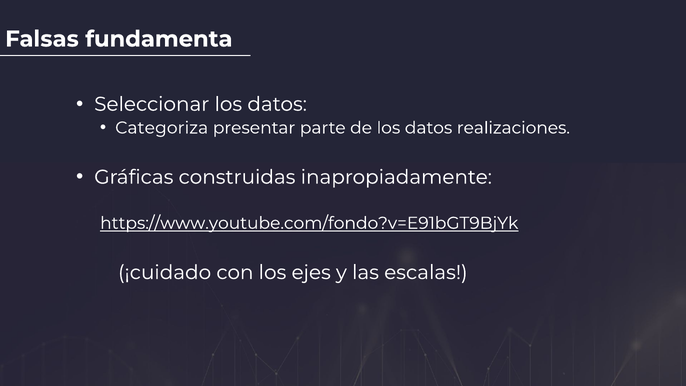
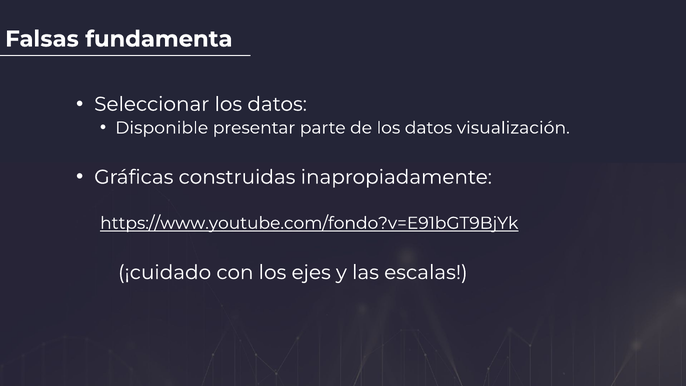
Categoriza: Categoriza -> Disponible
realizaciones: realizaciones -> visualización
